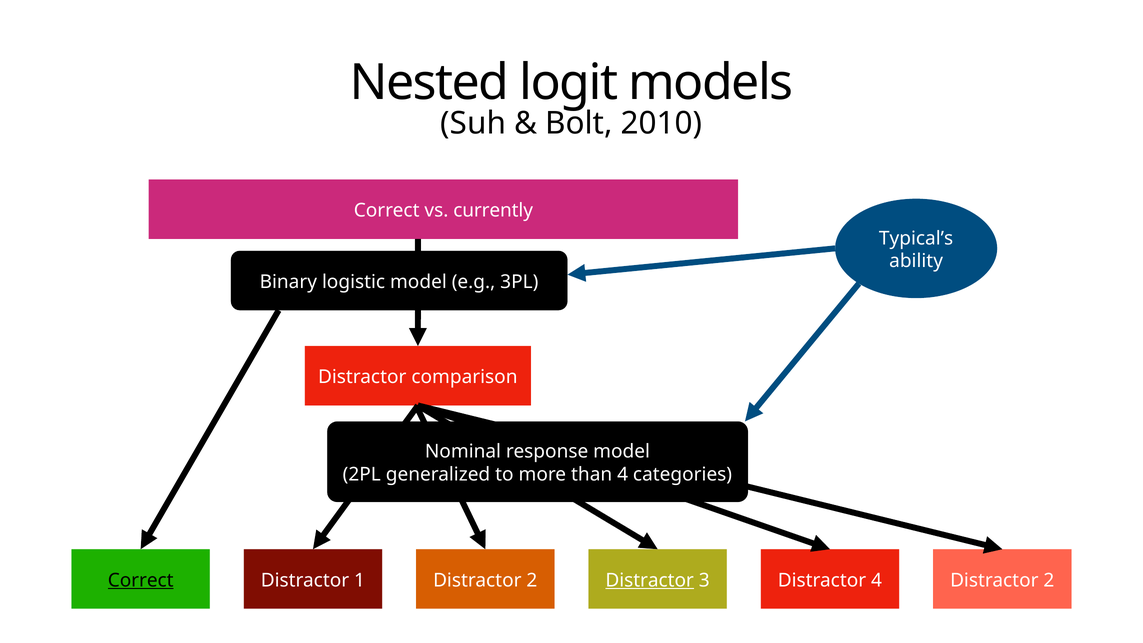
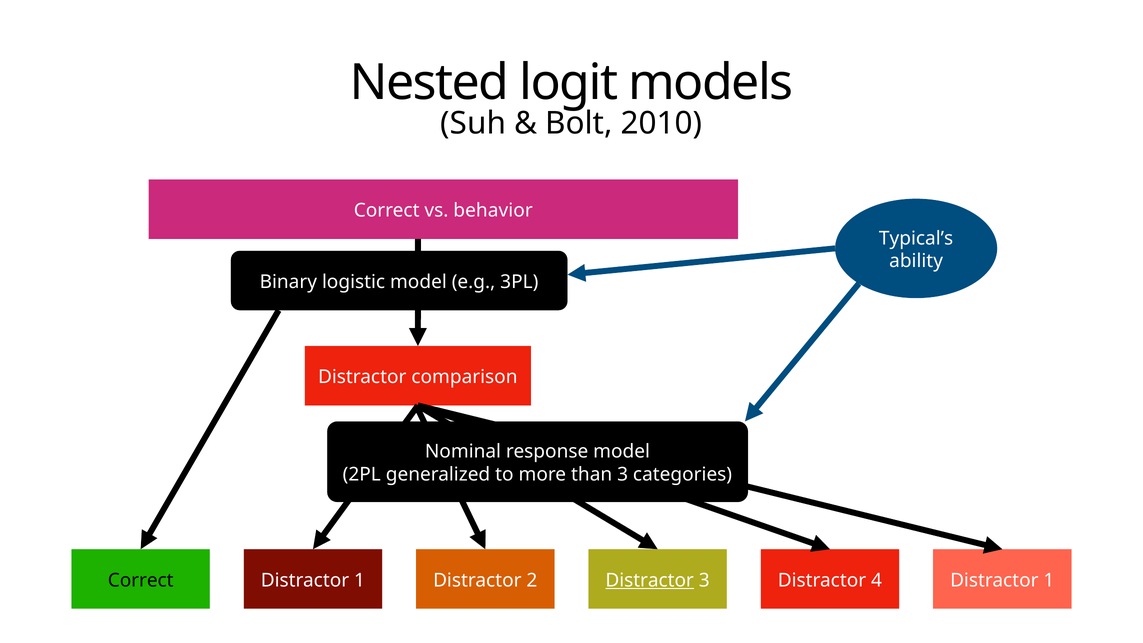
currently: currently -> behavior
than 4: 4 -> 3
Correct at (141, 580) underline: present -> none
2 at (1049, 580): 2 -> 1
